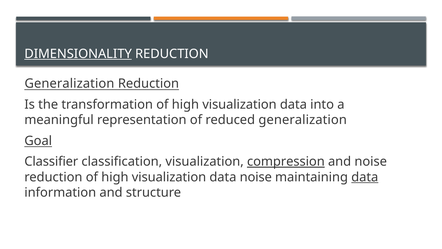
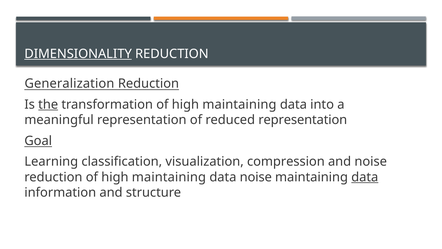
the underline: none -> present
transformation of high visualization: visualization -> maintaining
reduced generalization: generalization -> representation
Classifier: Classifier -> Learning
compression underline: present -> none
reduction of high visualization: visualization -> maintaining
